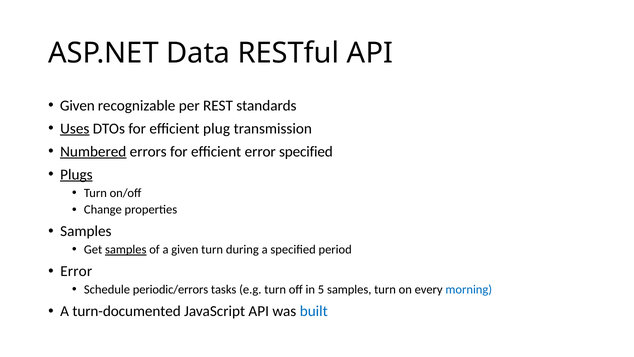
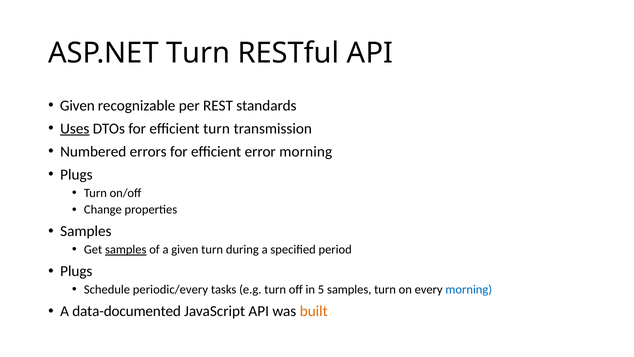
ASP.NET Data: Data -> Turn
efficient plug: plug -> turn
Numbered underline: present -> none
error specified: specified -> morning
Plugs at (76, 174) underline: present -> none
Error at (76, 271): Error -> Plugs
periodic/errors: periodic/errors -> periodic/every
turn-documented: turn-documented -> data-documented
built colour: blue -> orange
